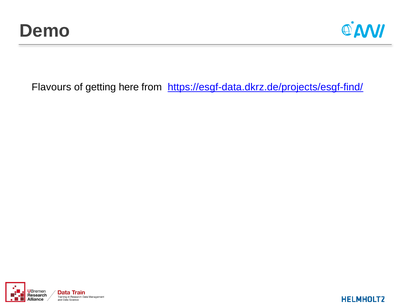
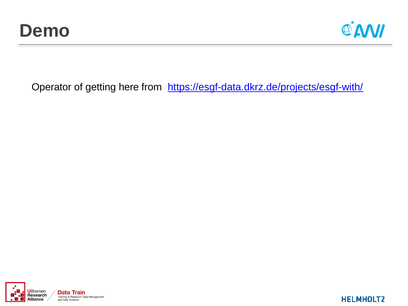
Flavours: Flavours -> Operator
https://esgf-data.dkrz.de/projects/esgf-find/: https://esgf-data.dkrz.de/projects/esgf-find/ -> https://esgf-data.dkrz.de/projects/esgf-with/
